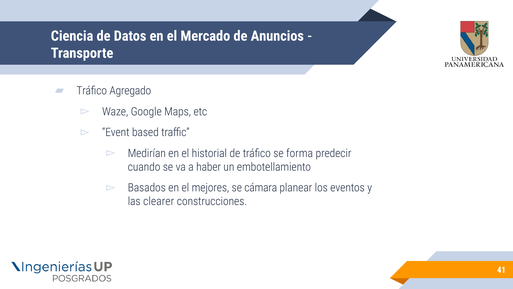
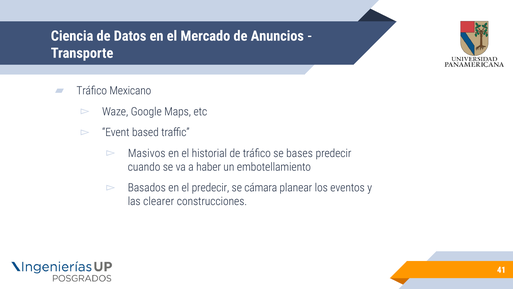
Agregado: Agregado -> Mexicano
Medirían: Medirían -> Masivos
forma: forma -> bases
el mejores: mejores -> predecir
